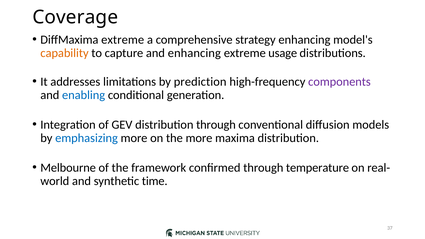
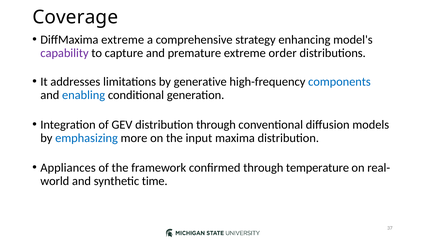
capability colour: orange -> purple
and enhancing: enhancing -> premature
usage: usage -> order
prediction: prediction -> generative
components colour: purple -> blue
the more: more -> input
Melbourne: Melbourne -> Appliances
